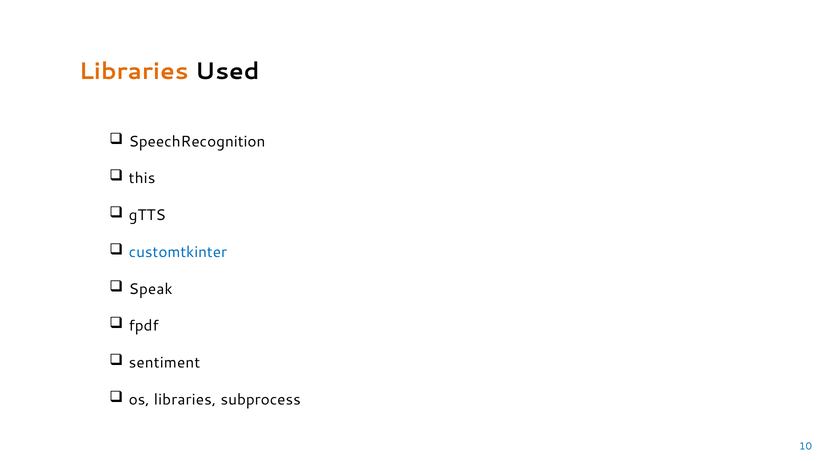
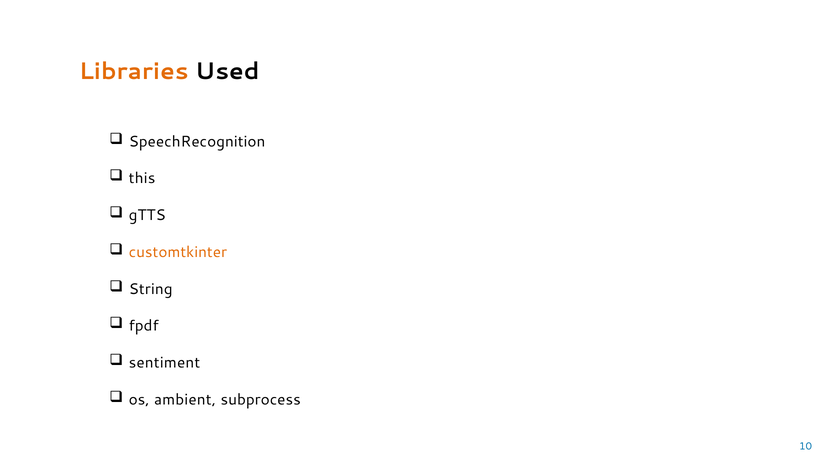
customtkinter colour: blue -> orange
Speak: Speak -> String
os libraries: libraries -> ambient
